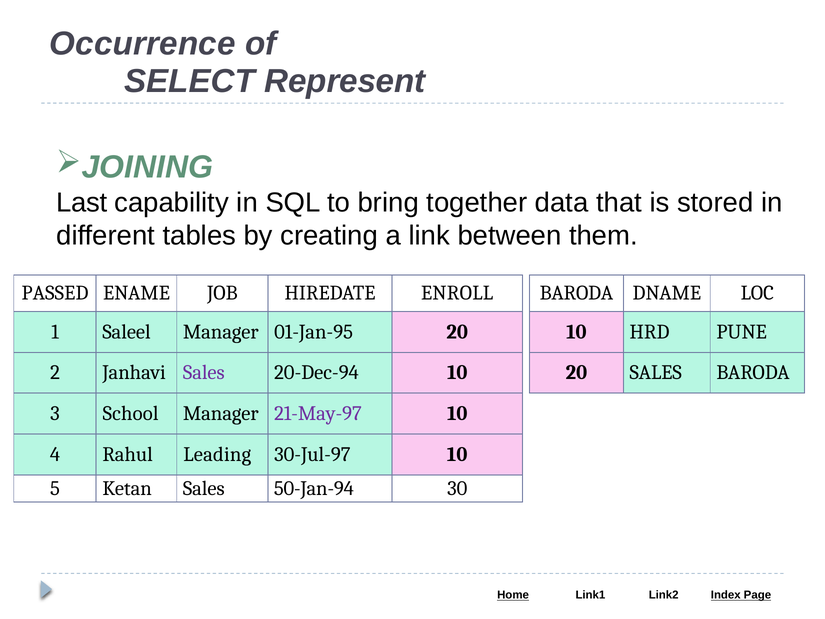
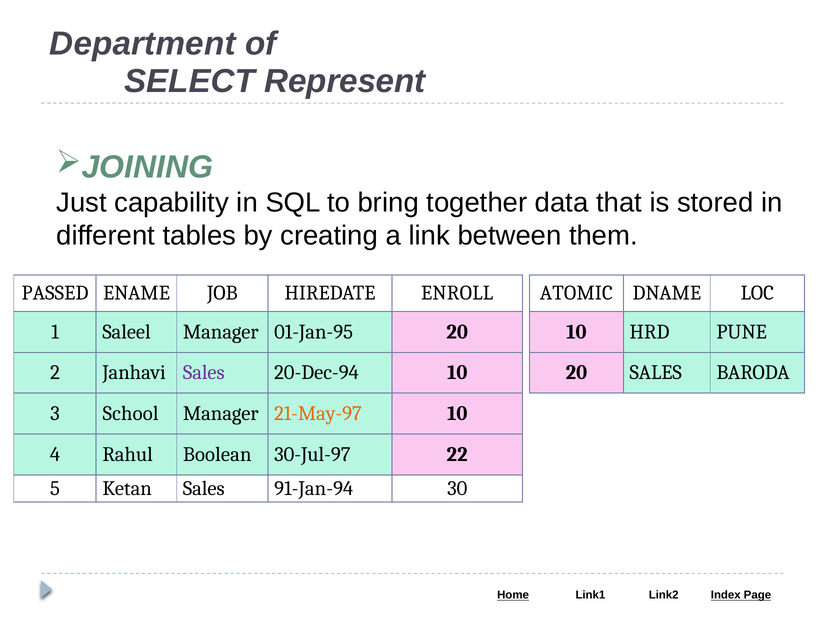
Occurrence: Occurrence -> Department
Last: Last -> Just
BARODA at (576, 293): BARODA -> ATOMIC
21-May-97 colour: purple -> orange
Leading: Leading -> Boolean
30-Jul-97 10: 10 -> 22
50-Jan-94: 50-Jan-94 -> 91-Jan-94
